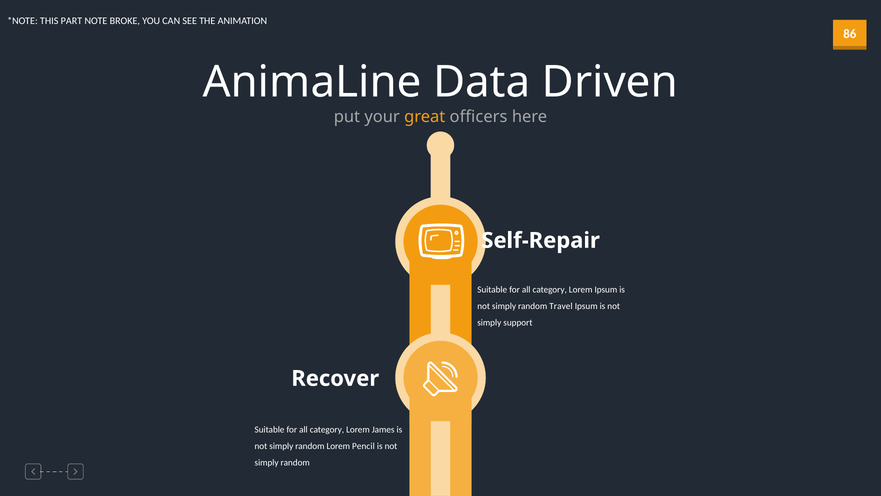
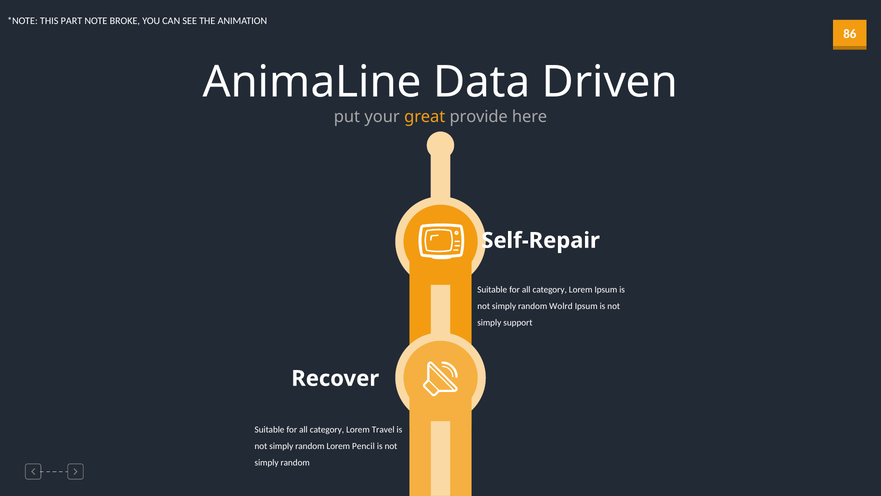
officers: officers -> provide
Travel: Travel -> Wolrd
James: James -> Travel
